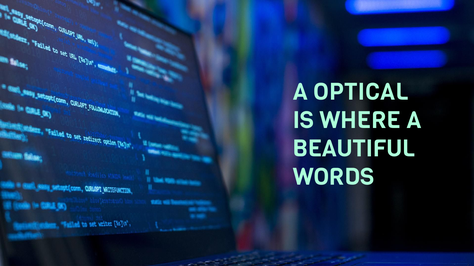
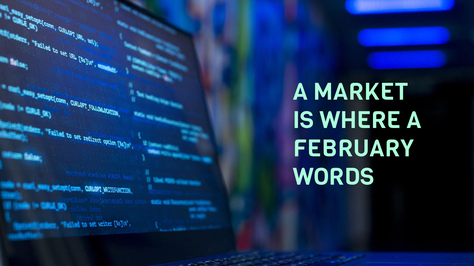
OPTICAL: OPTICAL -> MARKET
BEAUTIFUL: BEAUTIFUL -> FEBRUARY
